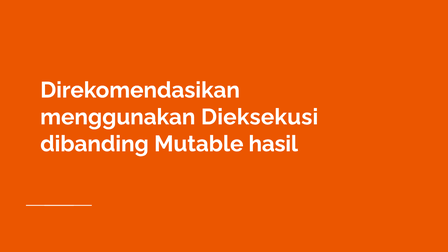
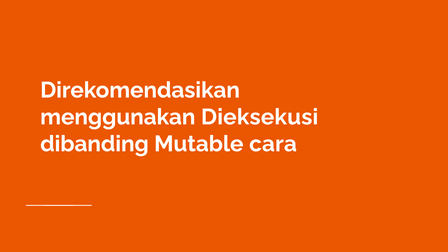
hasil: hasil -> cara
